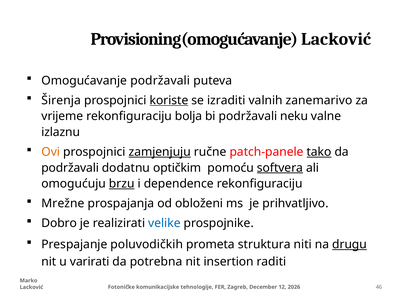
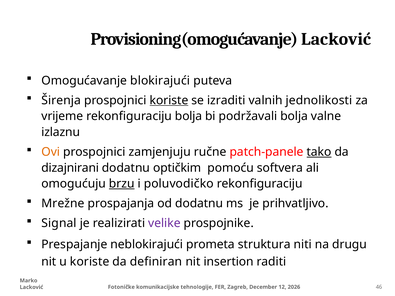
Omogućavanje podržavali: podržavali -> blokirajući
zanemarivo: zanemarivo -> jednolikosti
podržavali neku: neku -> bolja
zamjenjuju underline: present -> none
podržavali at (70, 168): podržavali -> dizajnirani
softvera underline: present -> none
dependence: dependence -> poluvodičko
od obloženi: obloženi -> dodatnu
Dobro: Dobro -> Signal
velike colour: blue -> purple
poluvodičkih: poluvodičkih -> neblokirajući
drugu underline: present -> none
u varirati: varirati -> koriste
potrebna: potrebna -> definiran
